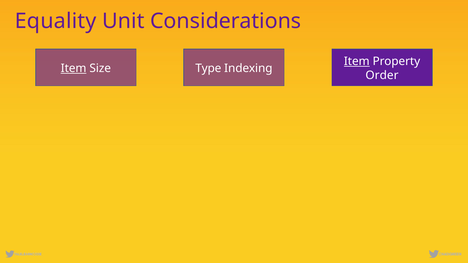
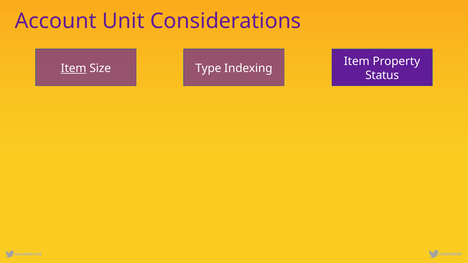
Equality: Equality -> Account
Item at (357, 61) underline: present -> none
Order: Order -> Status
